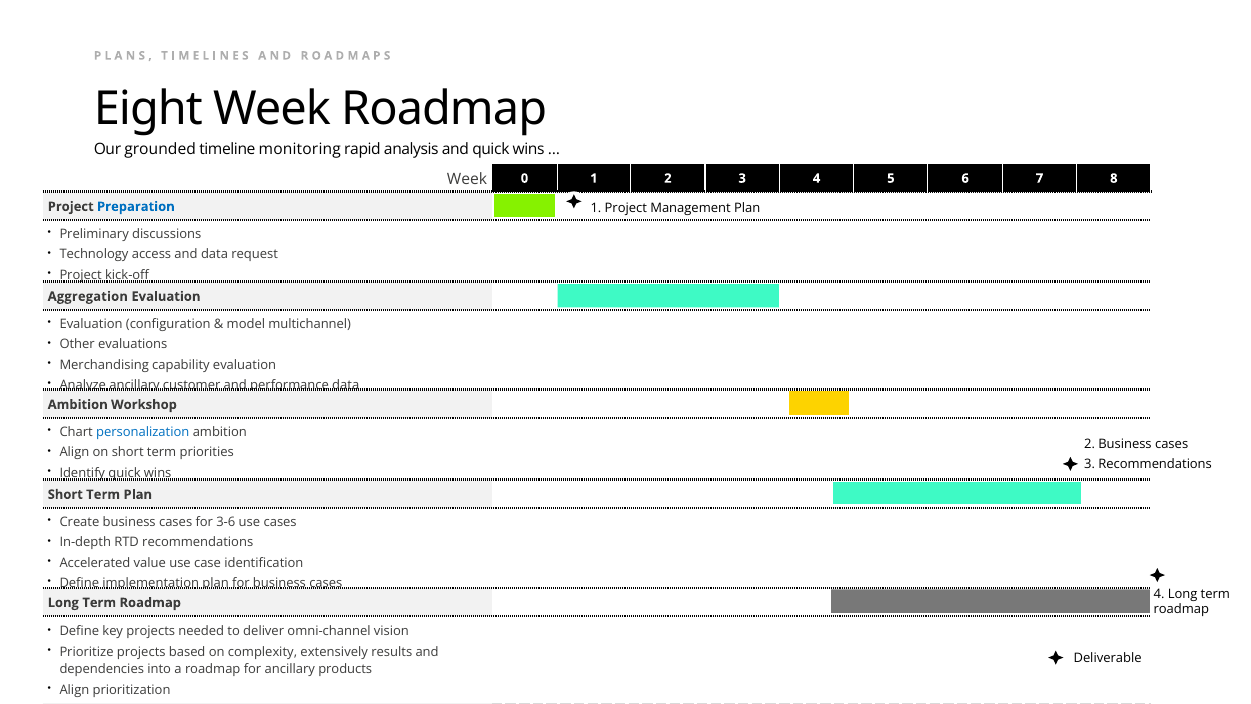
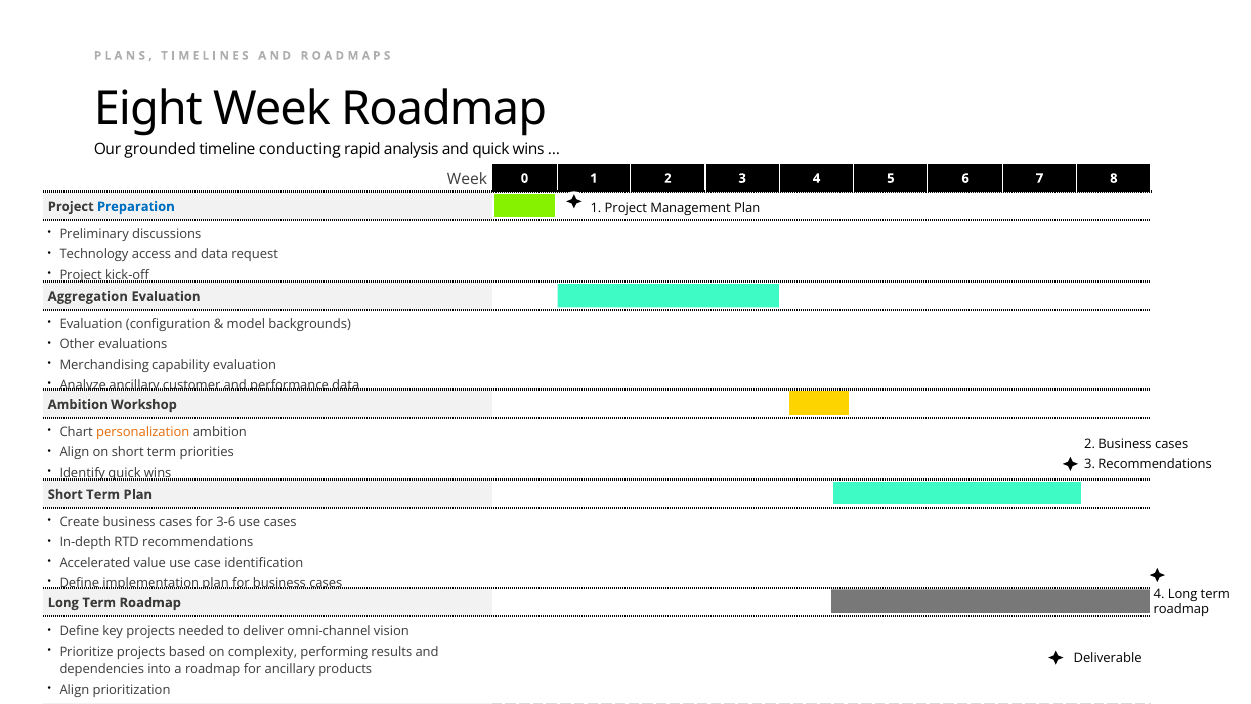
monitoring: monitoring -> conducting
multichannel: multichannel -> backgrounds
personalization colour: blue -> orange
extensively: extensively -> performing
